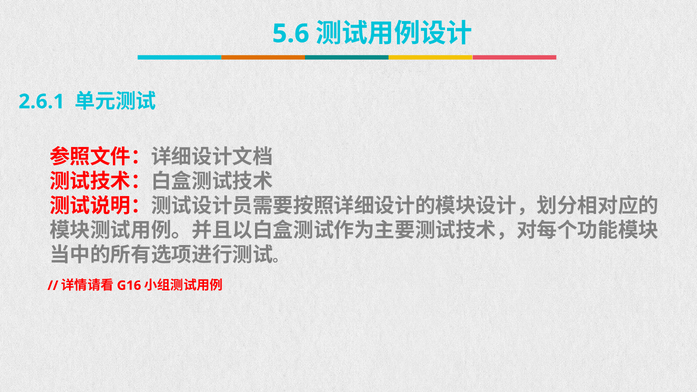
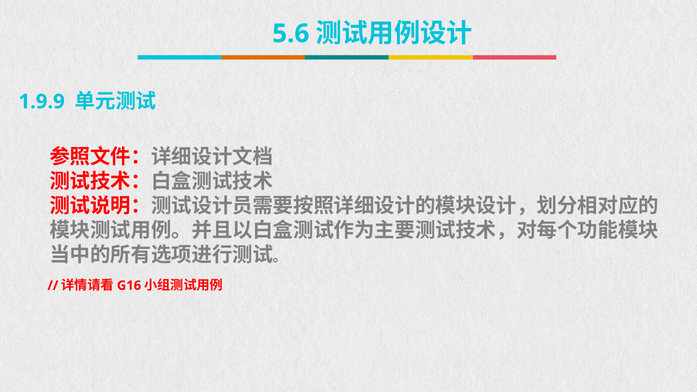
2.6.1: 2.6.1 -> 1.9.9
